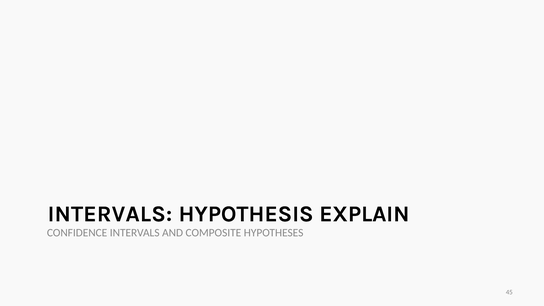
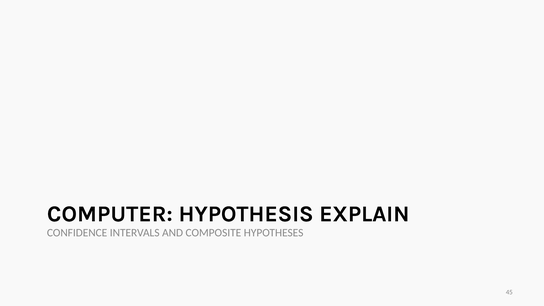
INTERVALS at (110, 214): INTERVALS -> COMPUTER
